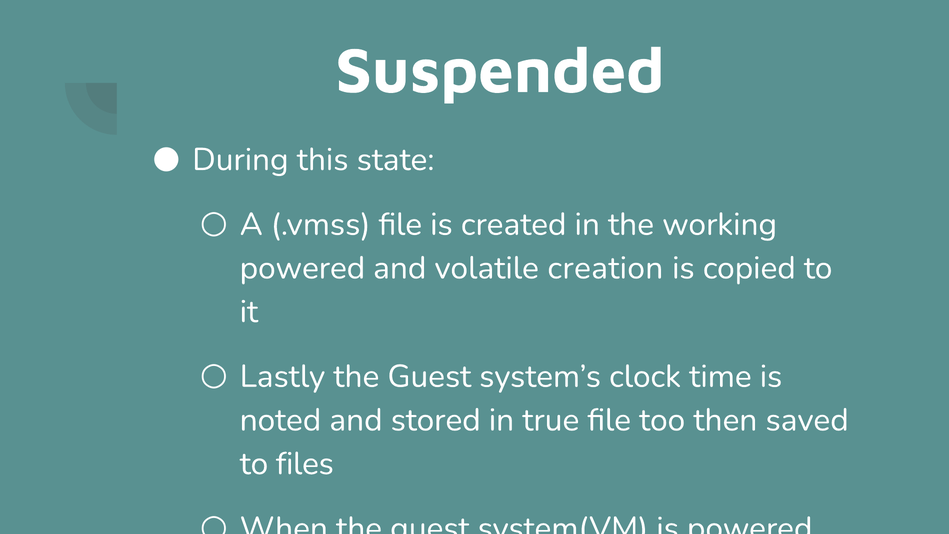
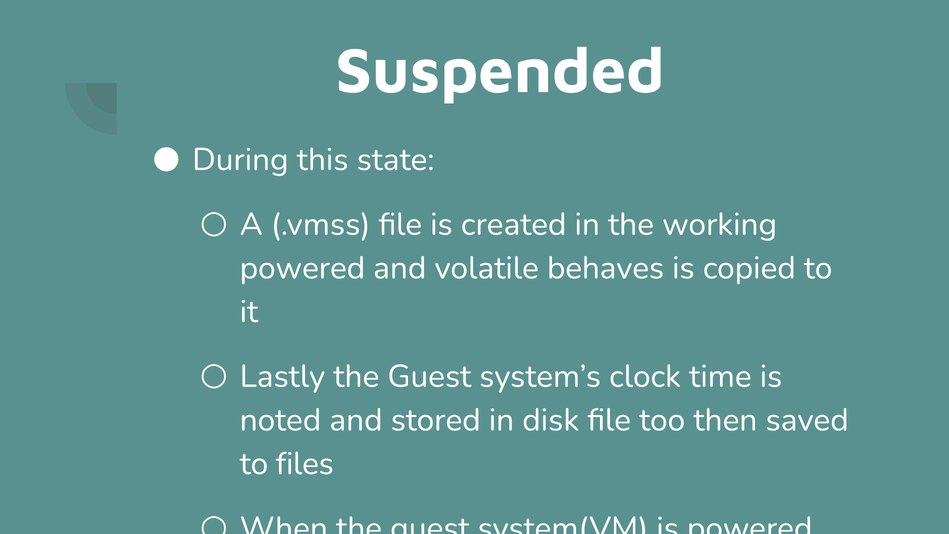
creation: creation -> behaves
true: true -> disk
